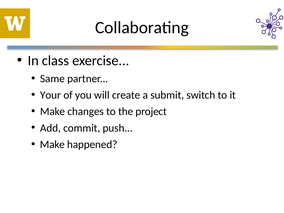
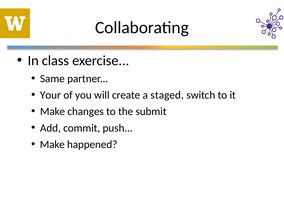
submit: submit -> staged
project: project -> submit
